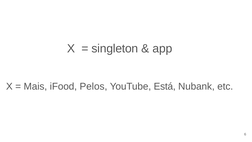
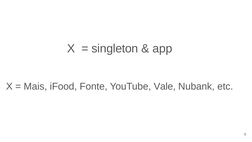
Pelos: Pelos -> Fonte
Está: Está -> Vale
